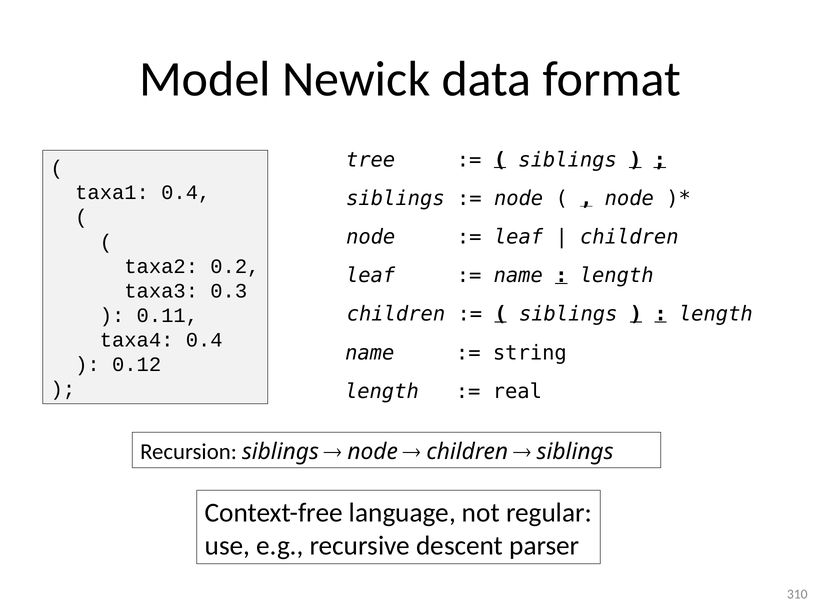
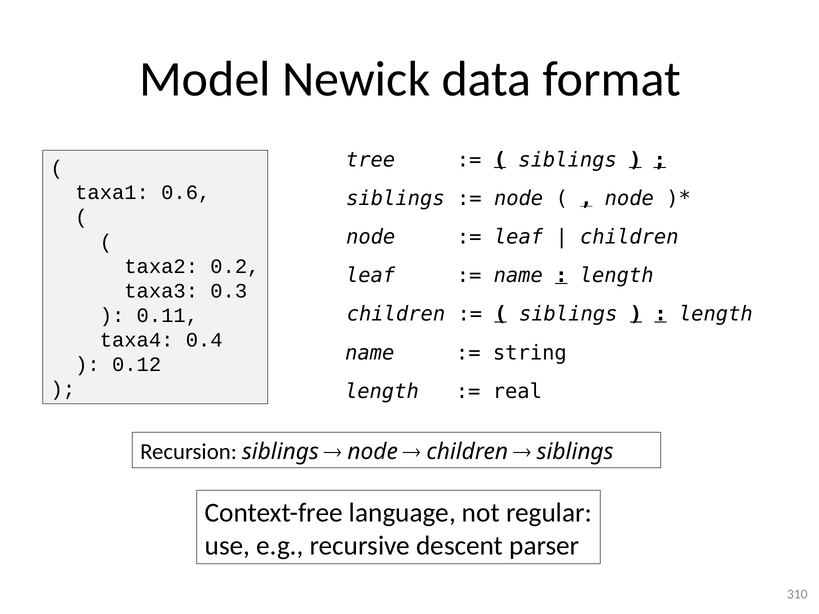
taxa1 0.4: 0.4 -> 0.6
